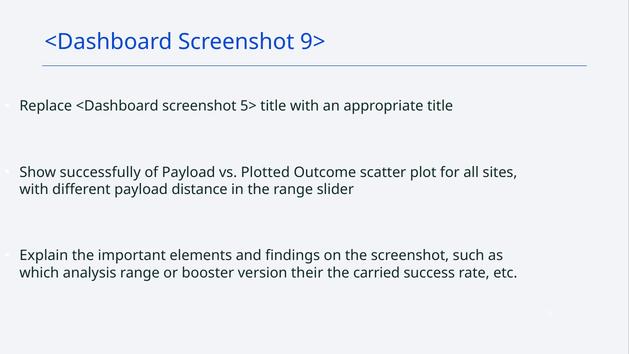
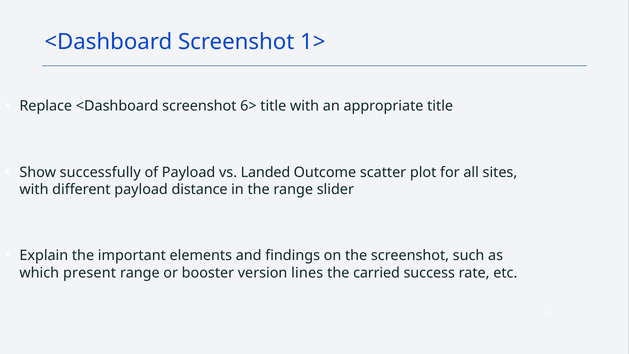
9>: 9> -> 1>
5>: 5> -> 6>
Plotted: Plotted -> Landed
analysis: analysis -> present
their: their -> lines
